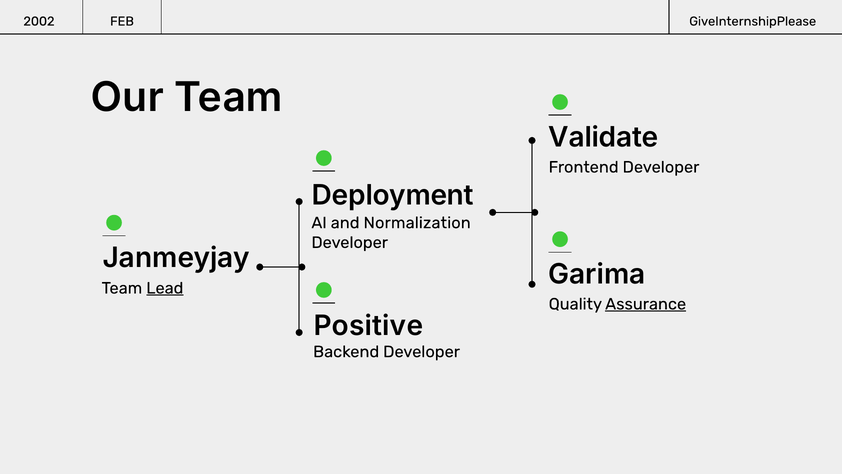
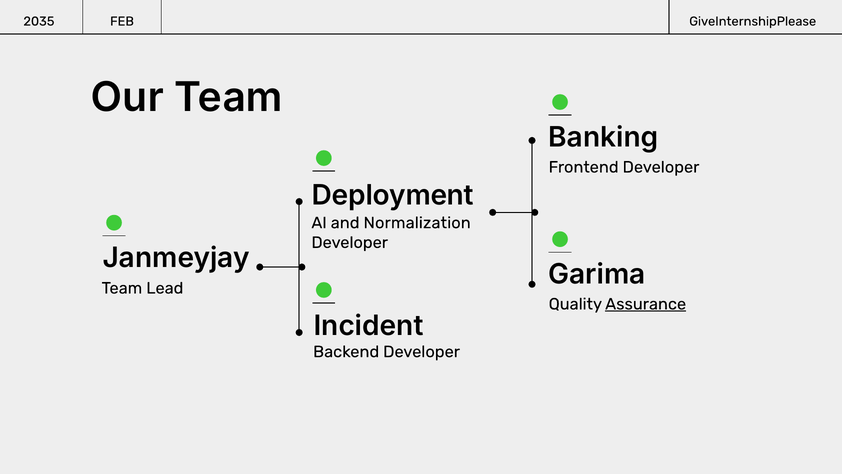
2002: 2002 -> 2035
Validate: Validate -> Banking
Lead underline: present -> none
Positive: Positive -> Incident
